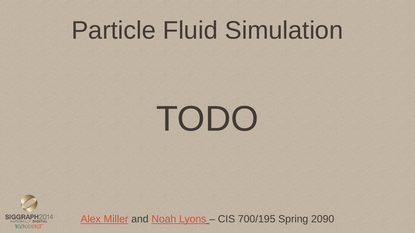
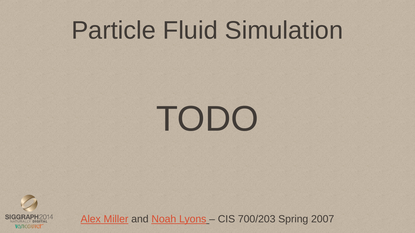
700/195: 700/195 -> 700/203
2090: 2090 -> 2007
